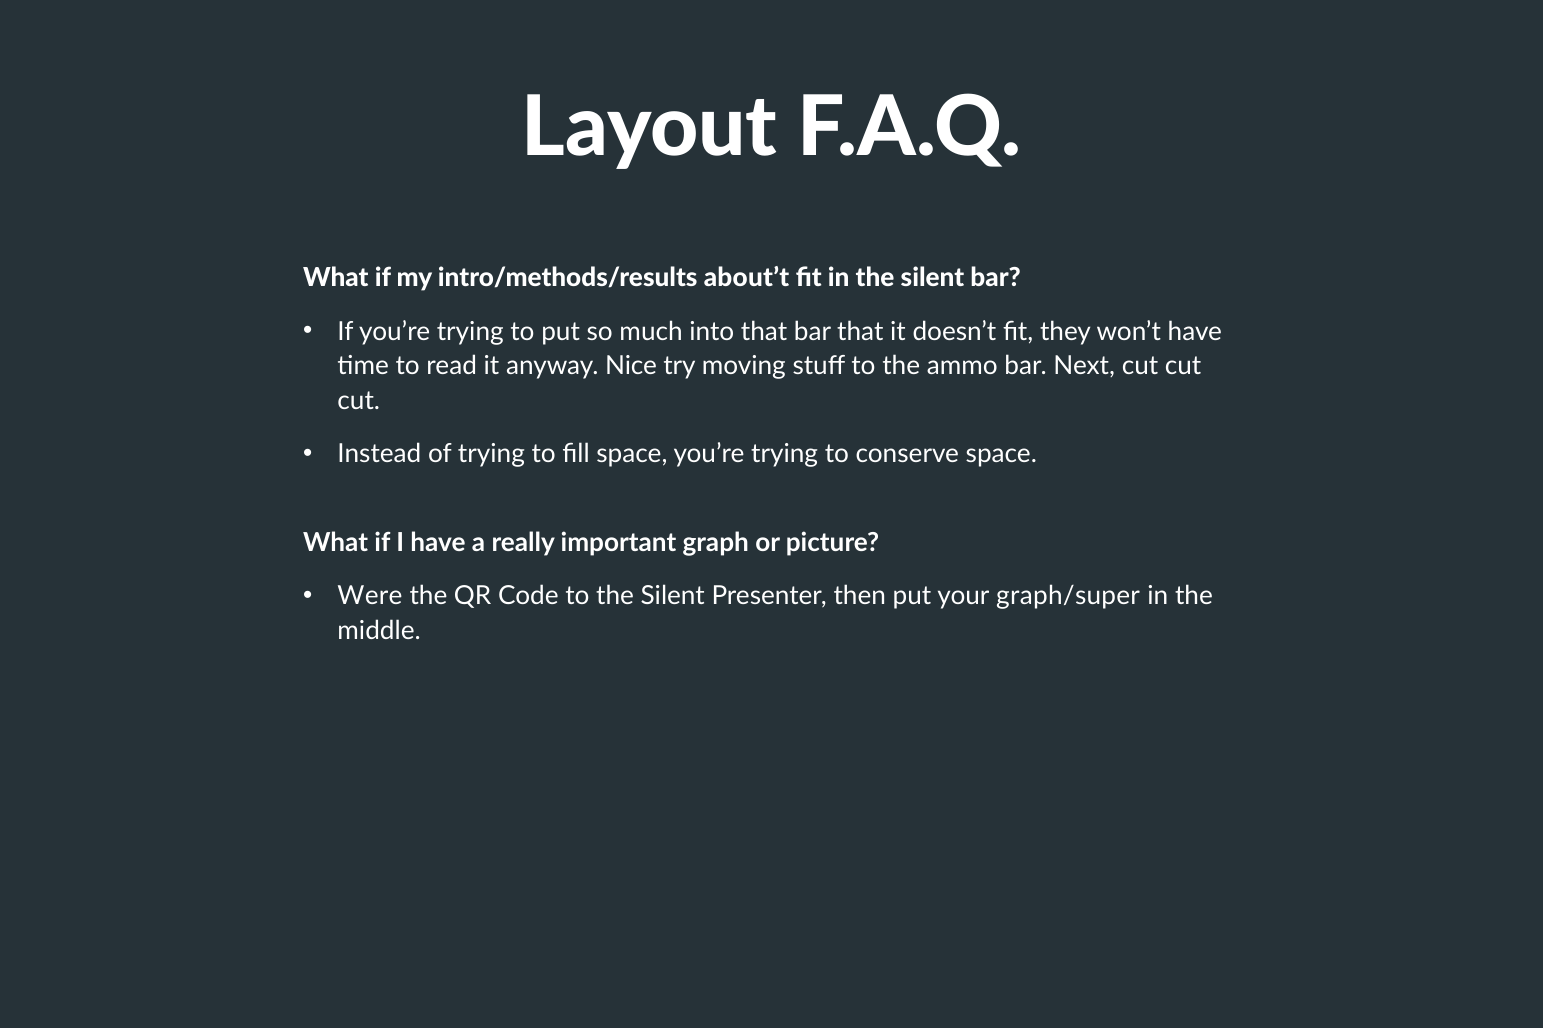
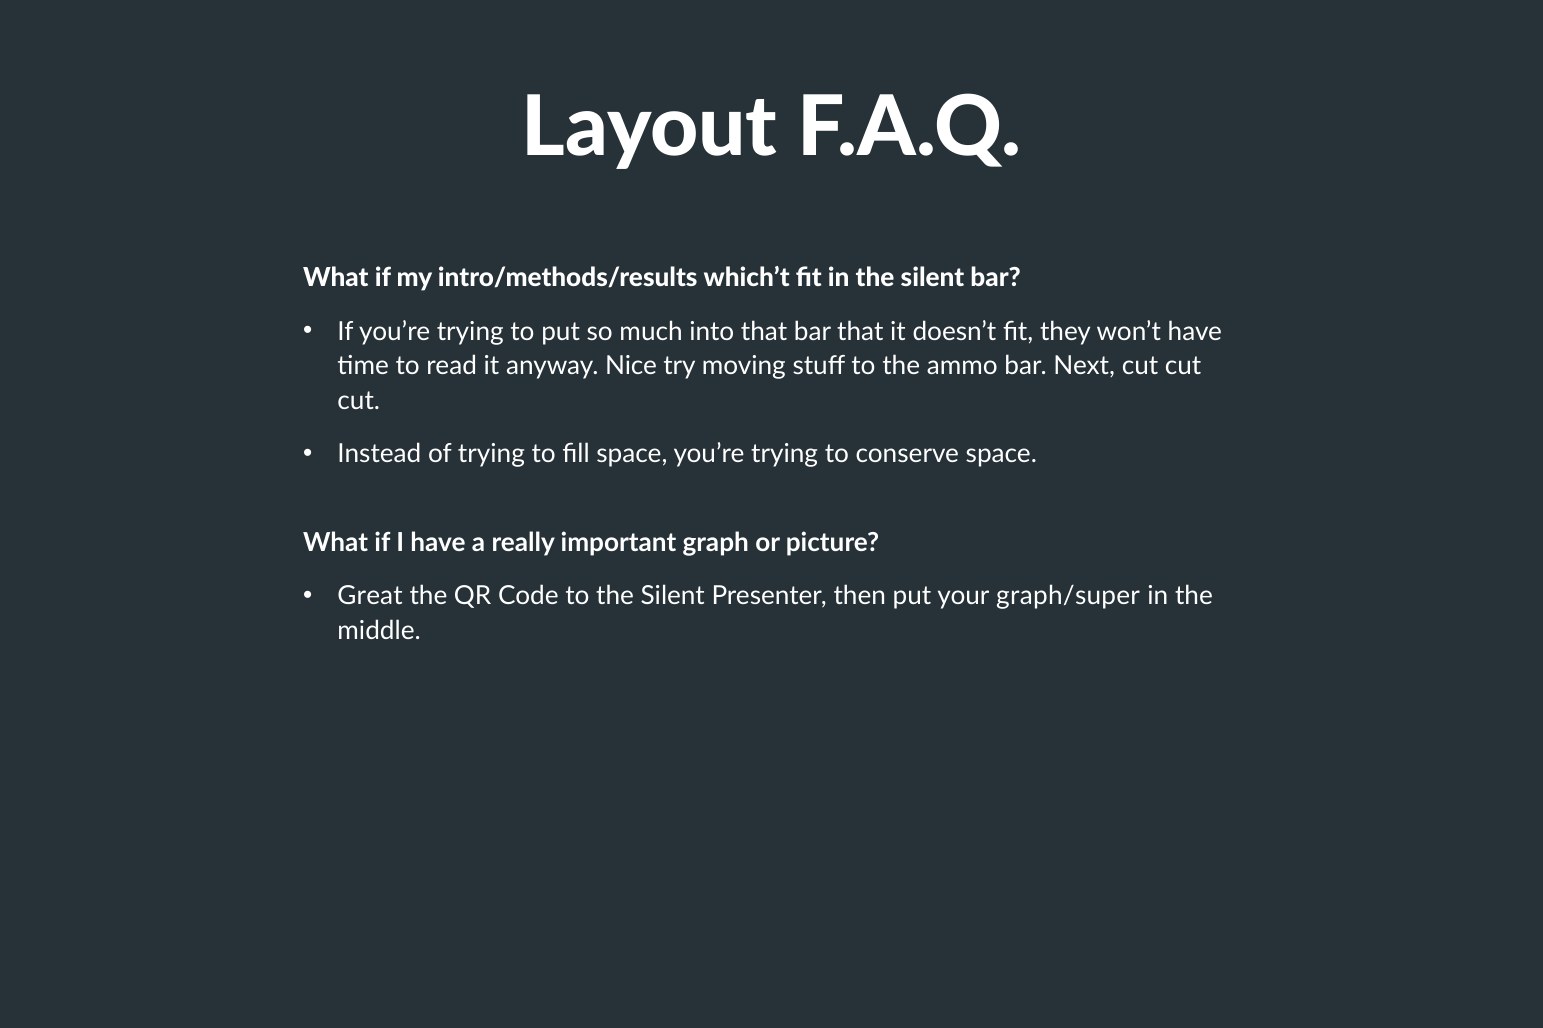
about’t: about’t -> which’t
Were: Were -> Great
